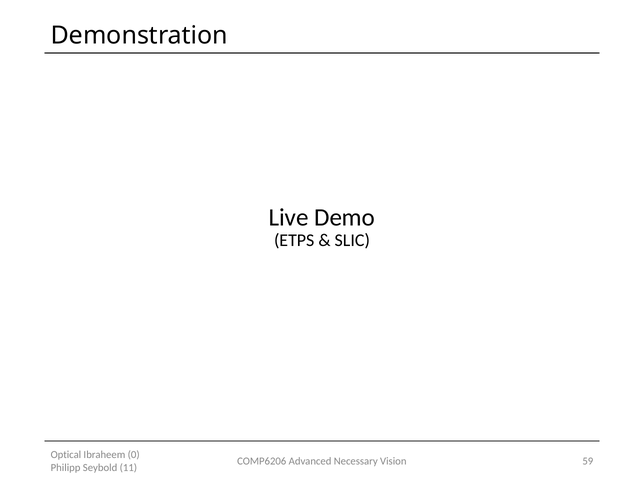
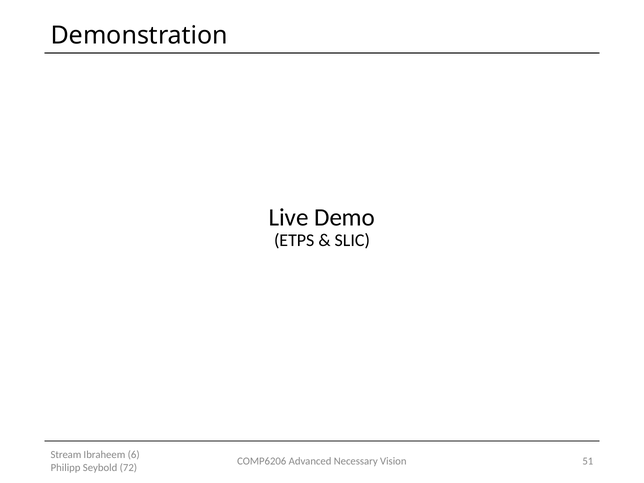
Optical: Optical -> Stream
0: 0 -> 6
59: 59 -> 51
11: 11 -> 72
